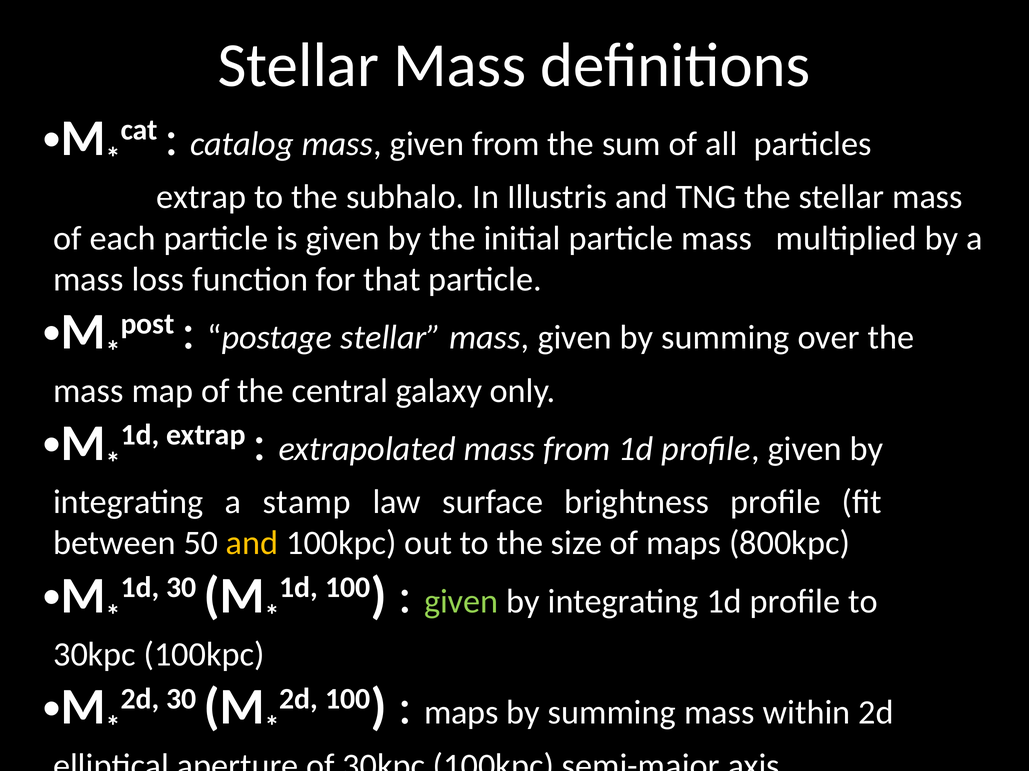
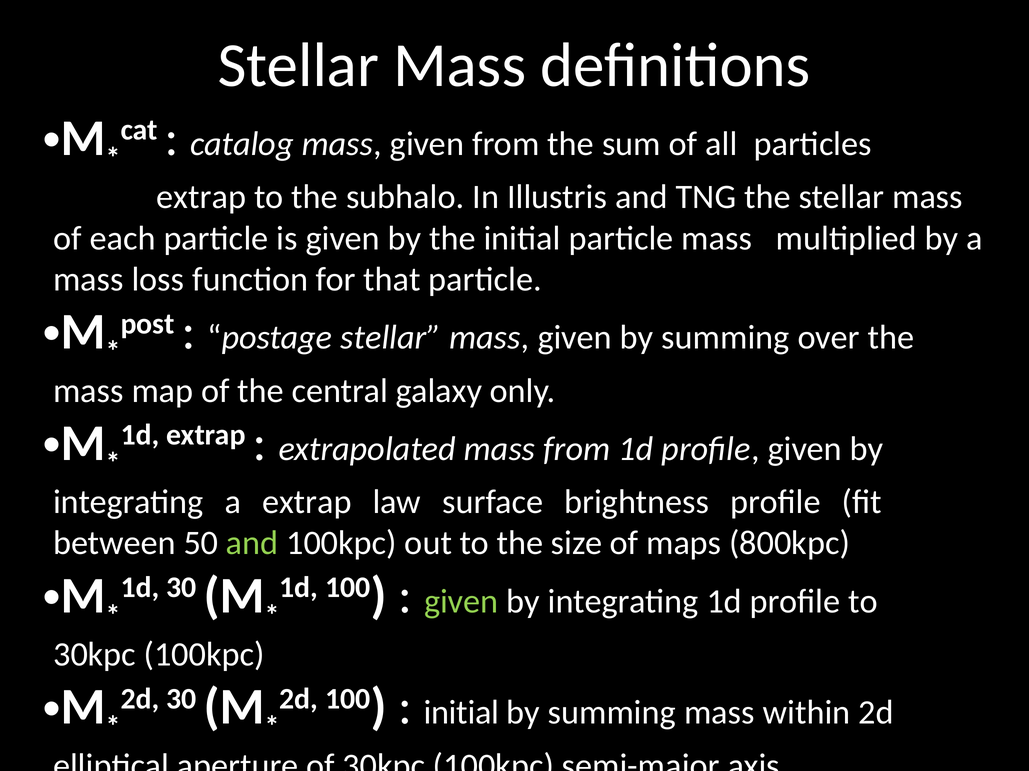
a stamp: stamp -> extrap
and at (252, 544) colour: yellow -> light green
maps at (461, 713): maps -> initial
